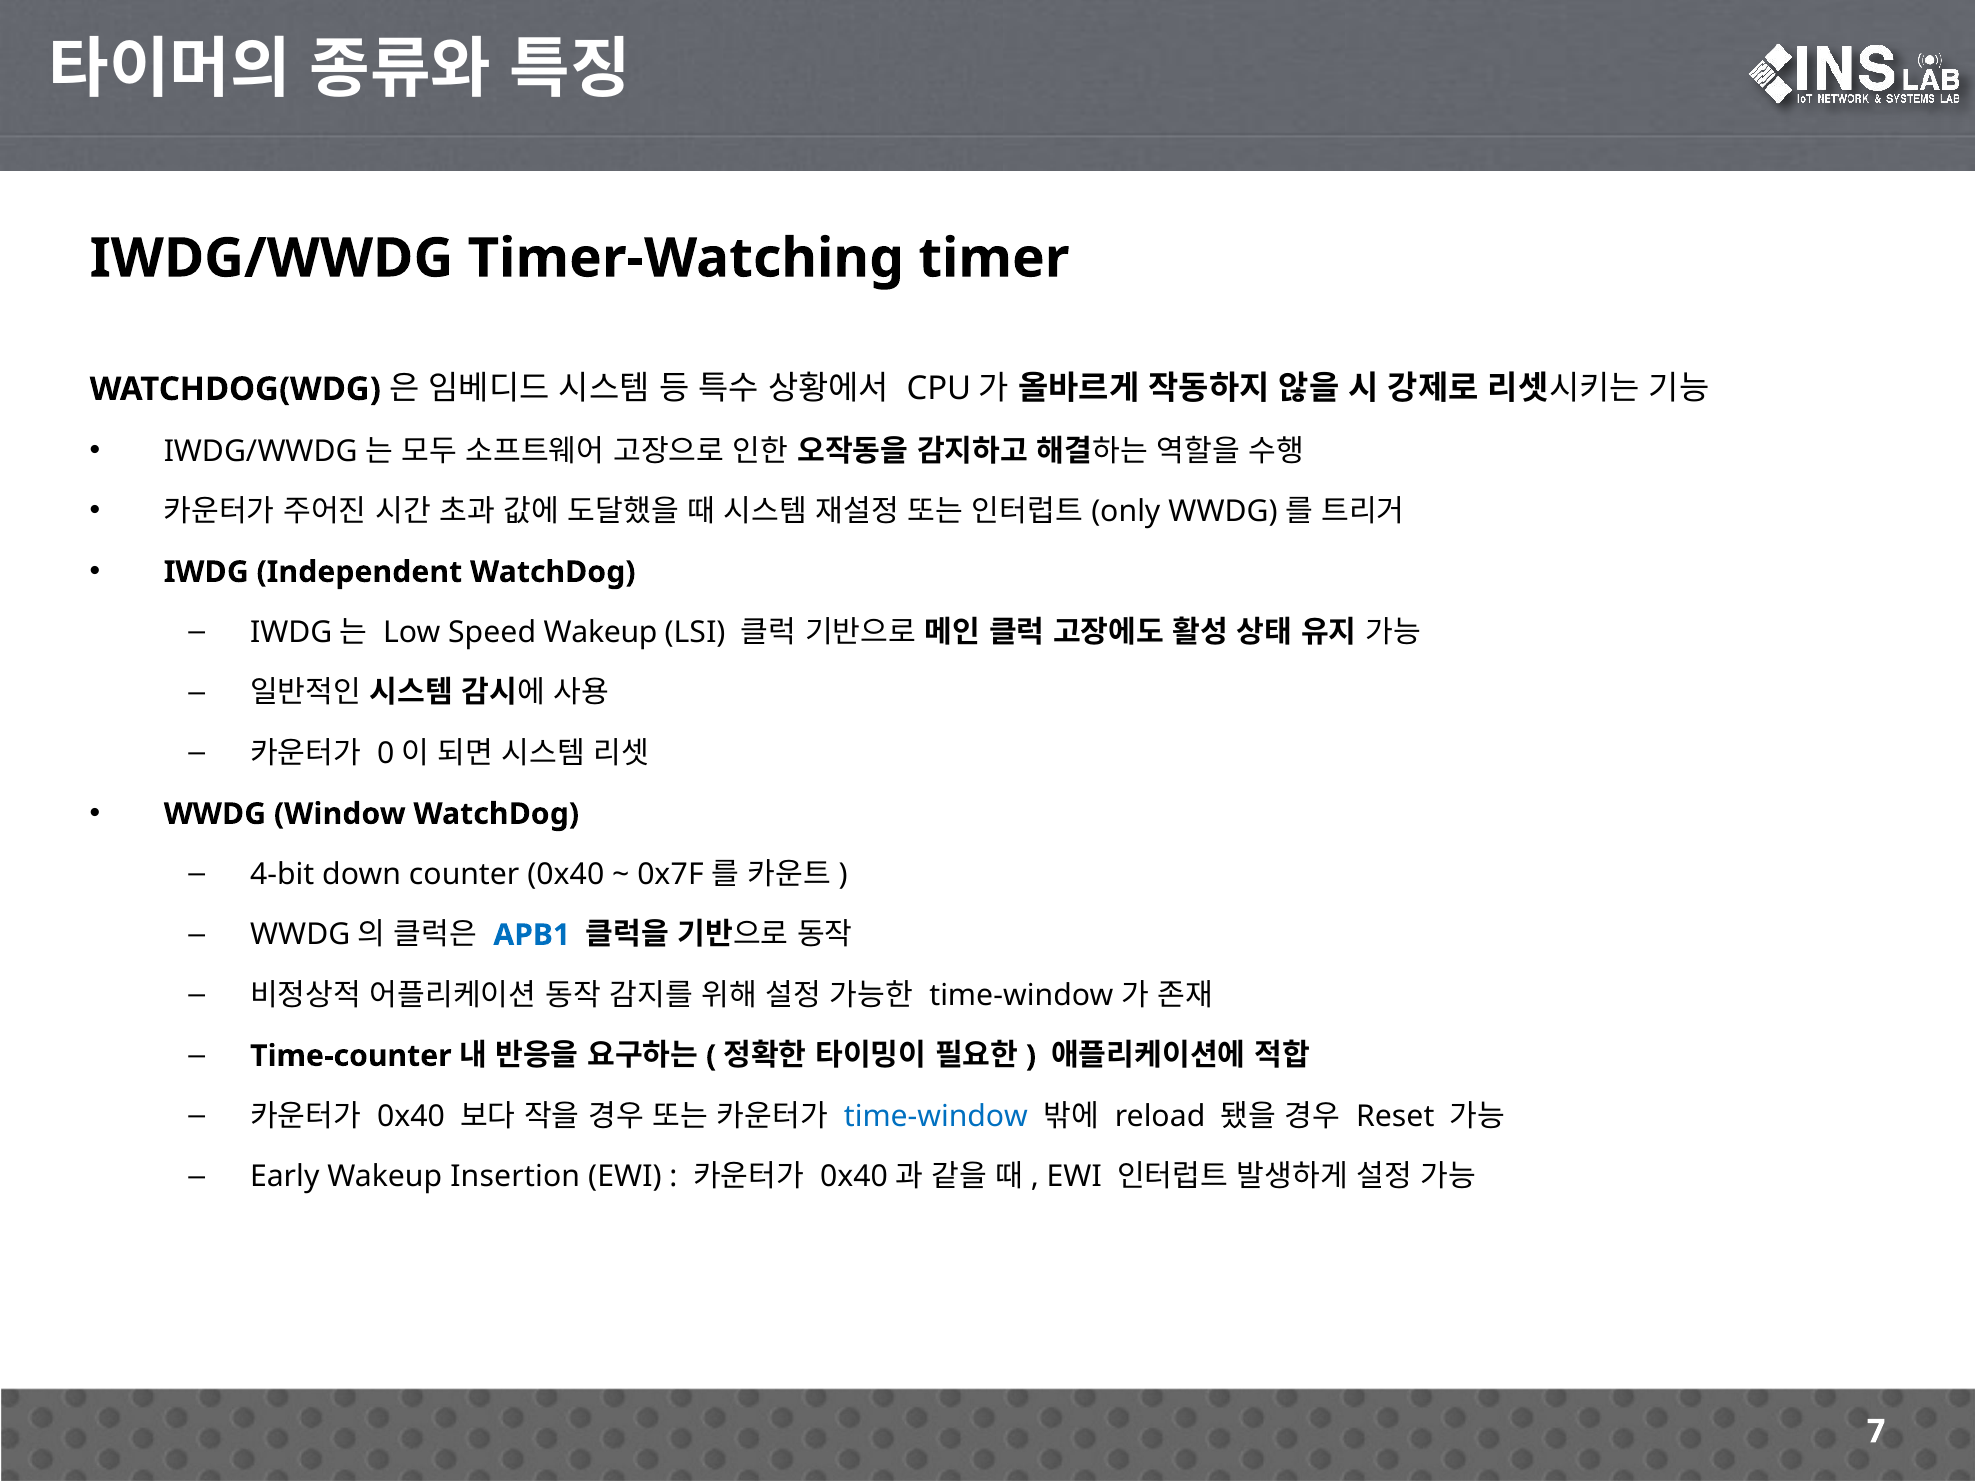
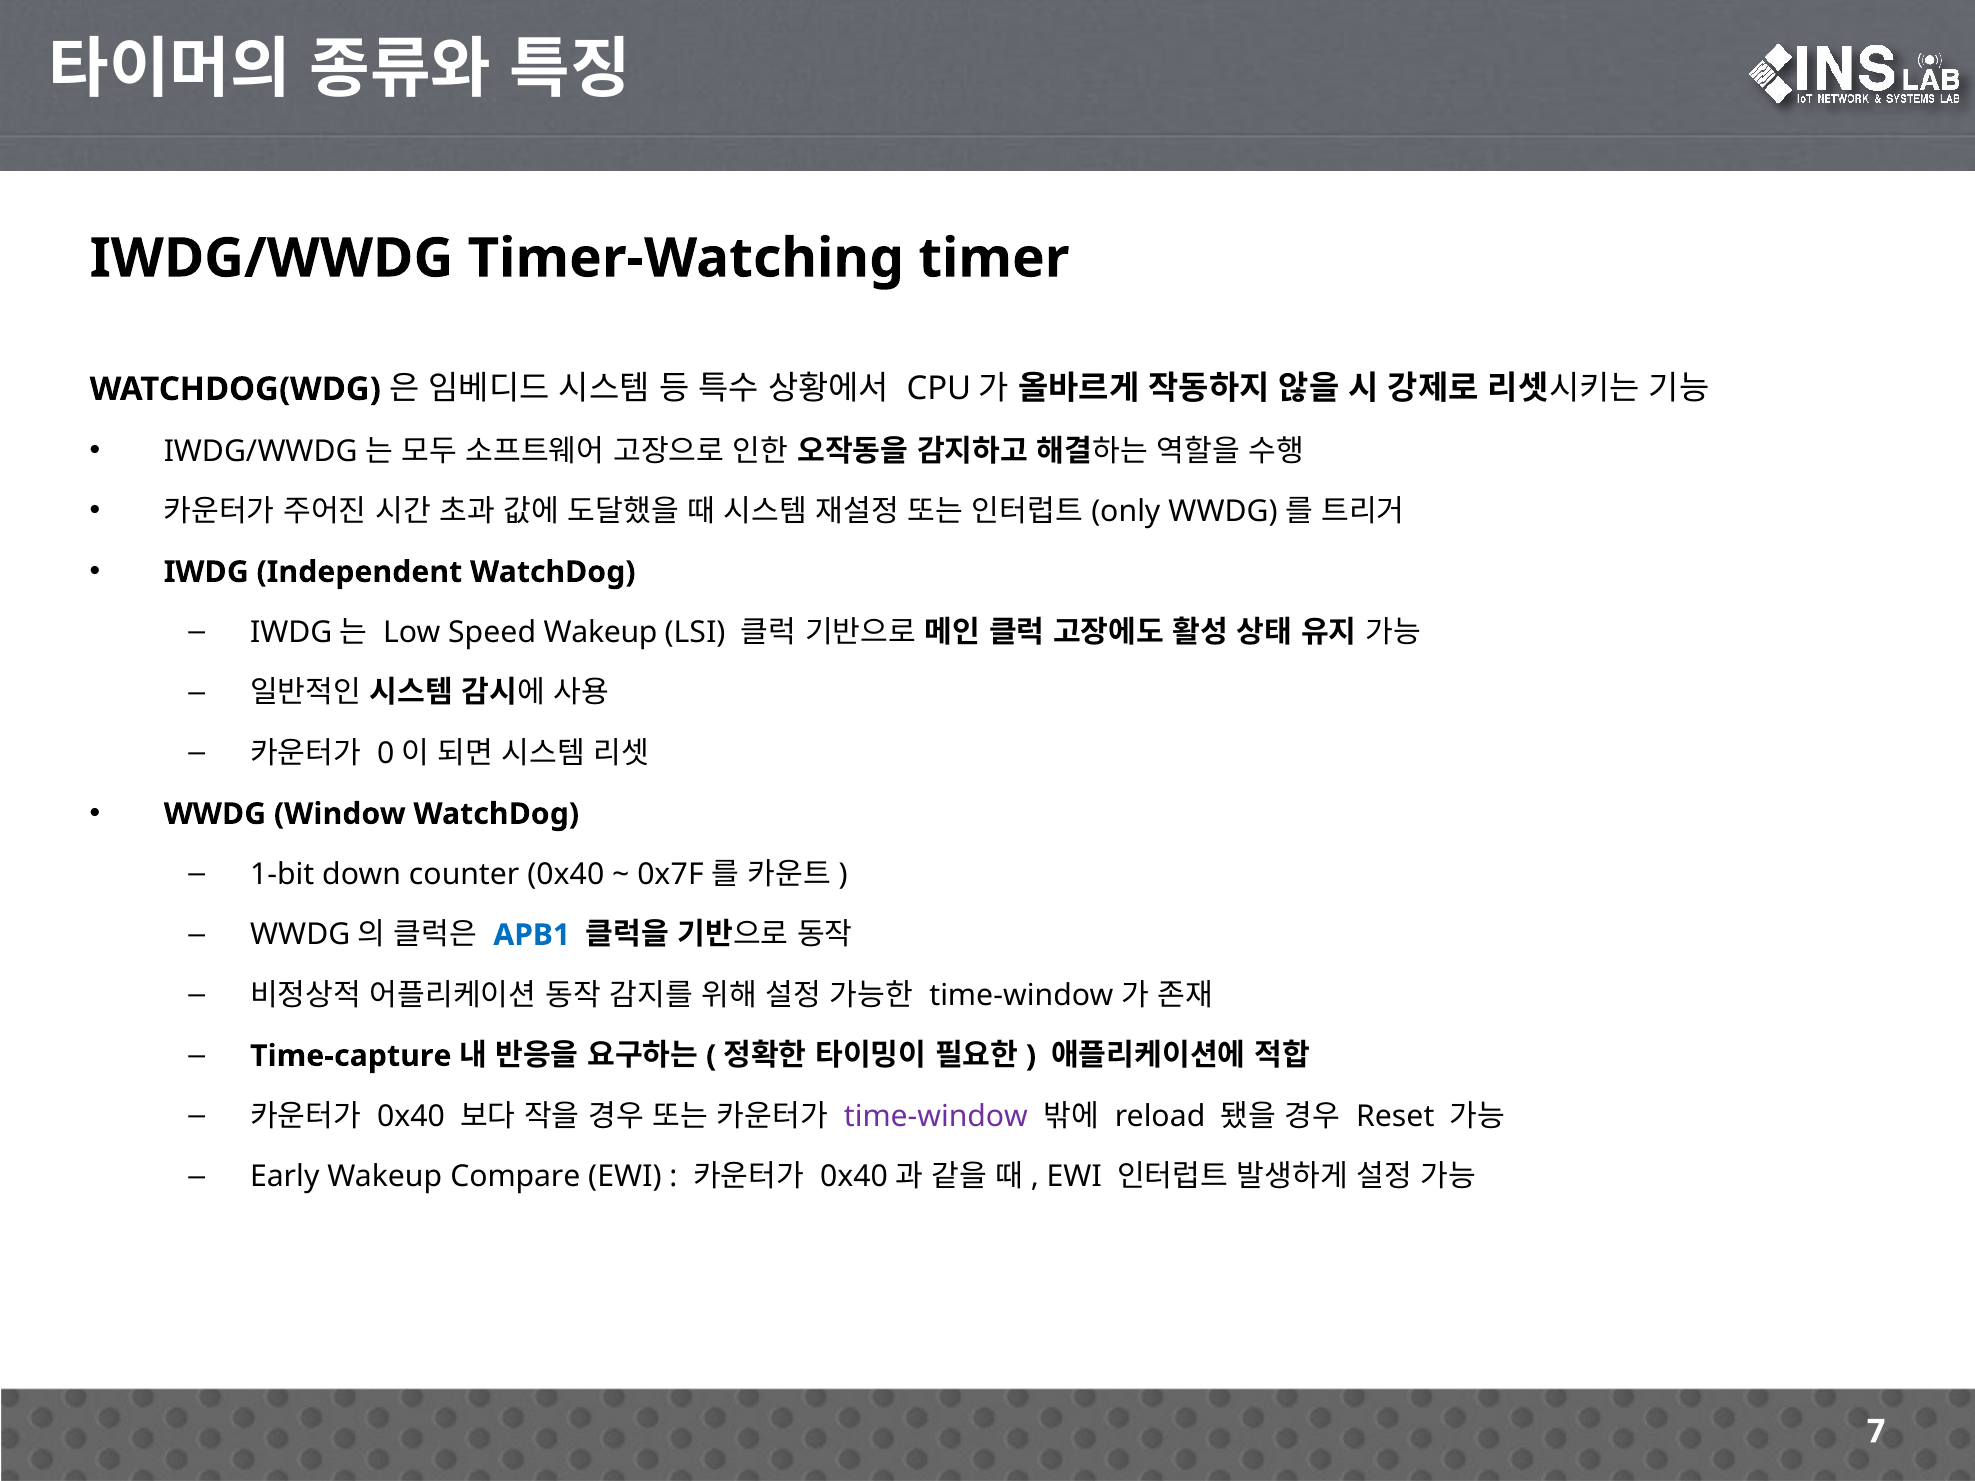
4-bit: 4-bit -> 1-bit
Time-counter: Time-counter -> Time-capture
time-window at (936, 1117) colour: blue -> purple
Insertion: Insertion -> Compare
